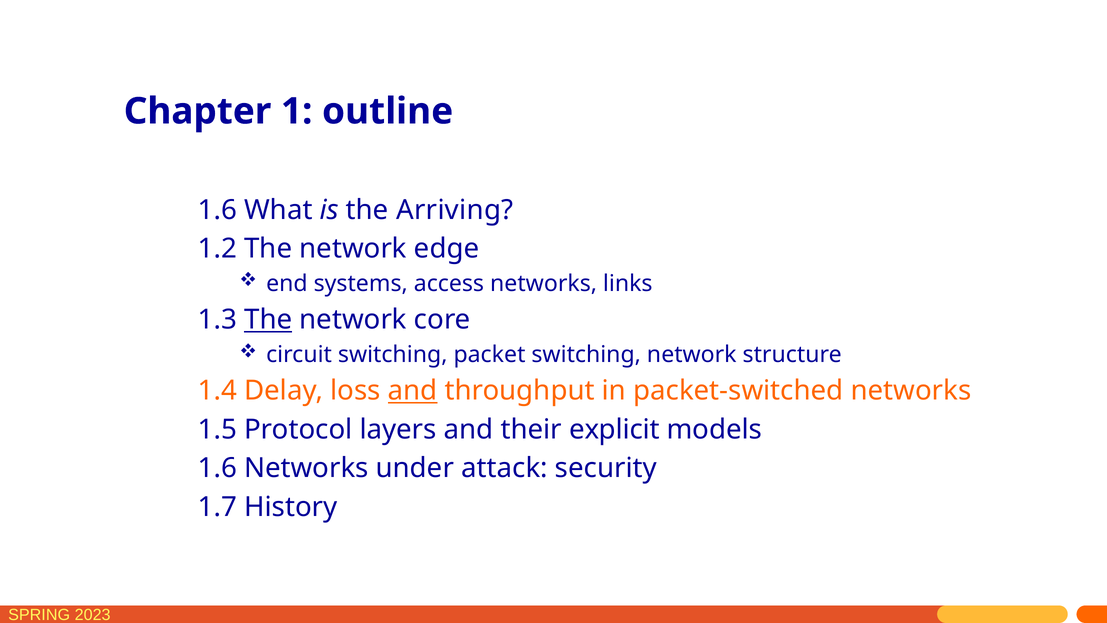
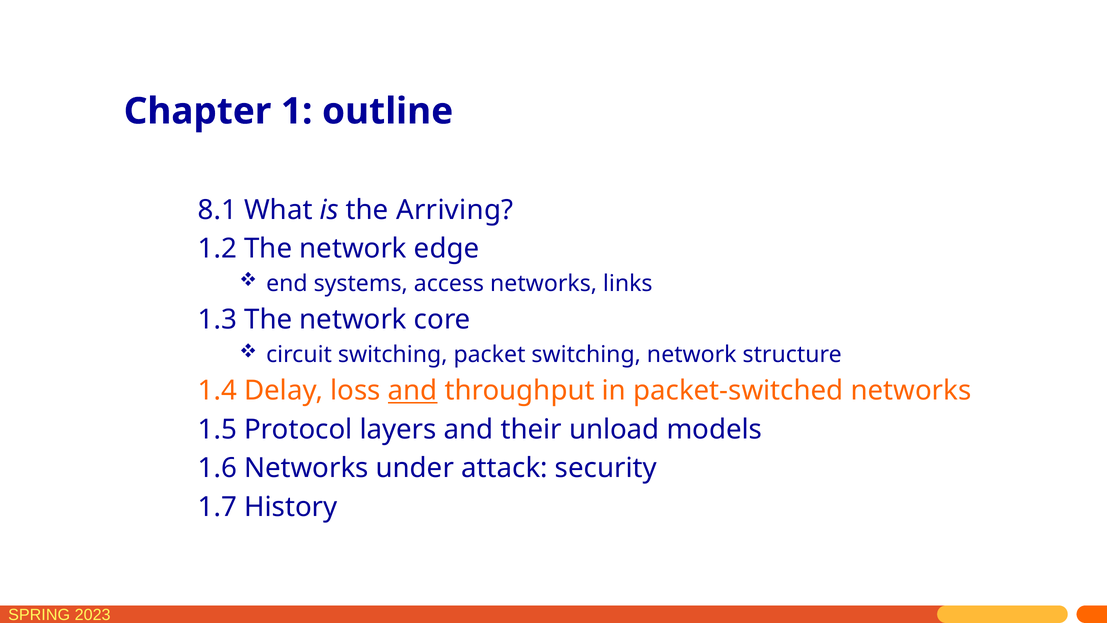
1.6 at (217, 210): 1.6 -> 8.1
The at (268, 320) underline: present -> none
explicit: explicit -> unload
